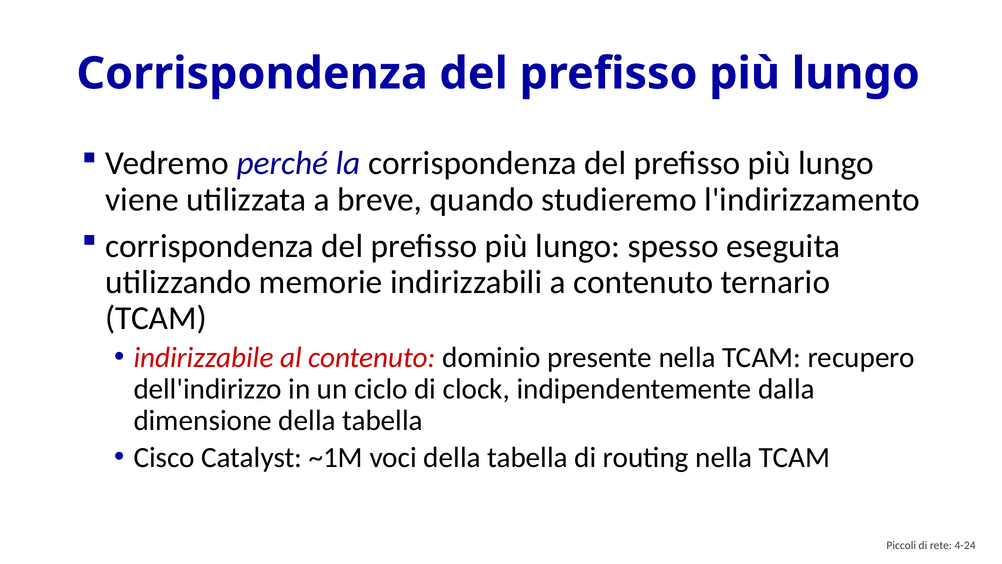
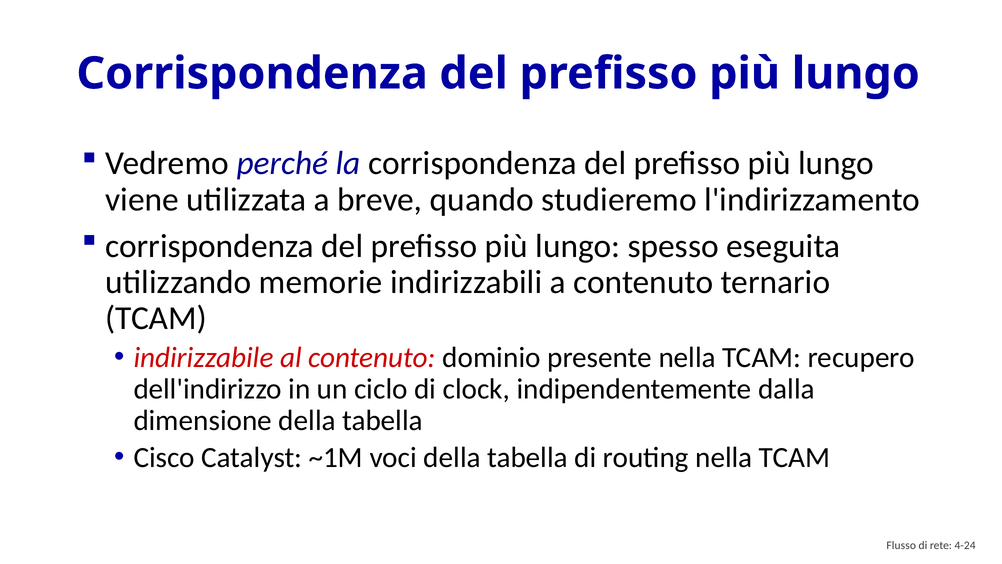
Piccoli: Piccoli -> Flusso
